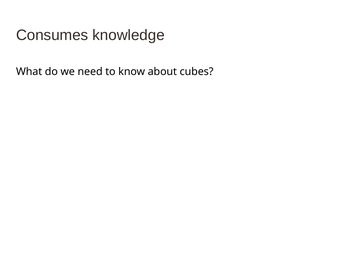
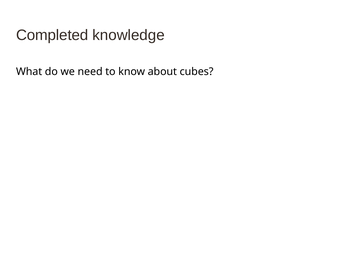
Consumes: Consumes -> Completed
